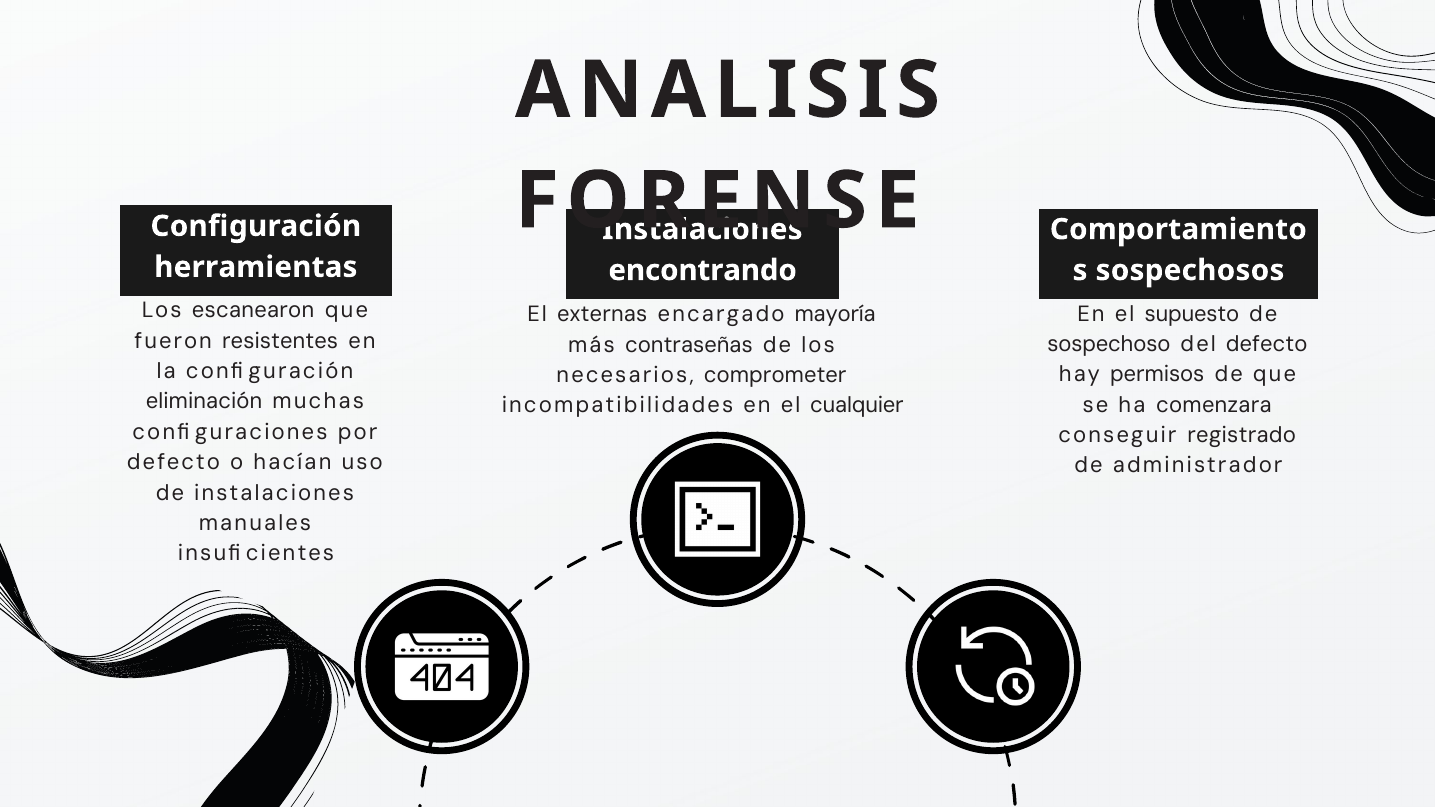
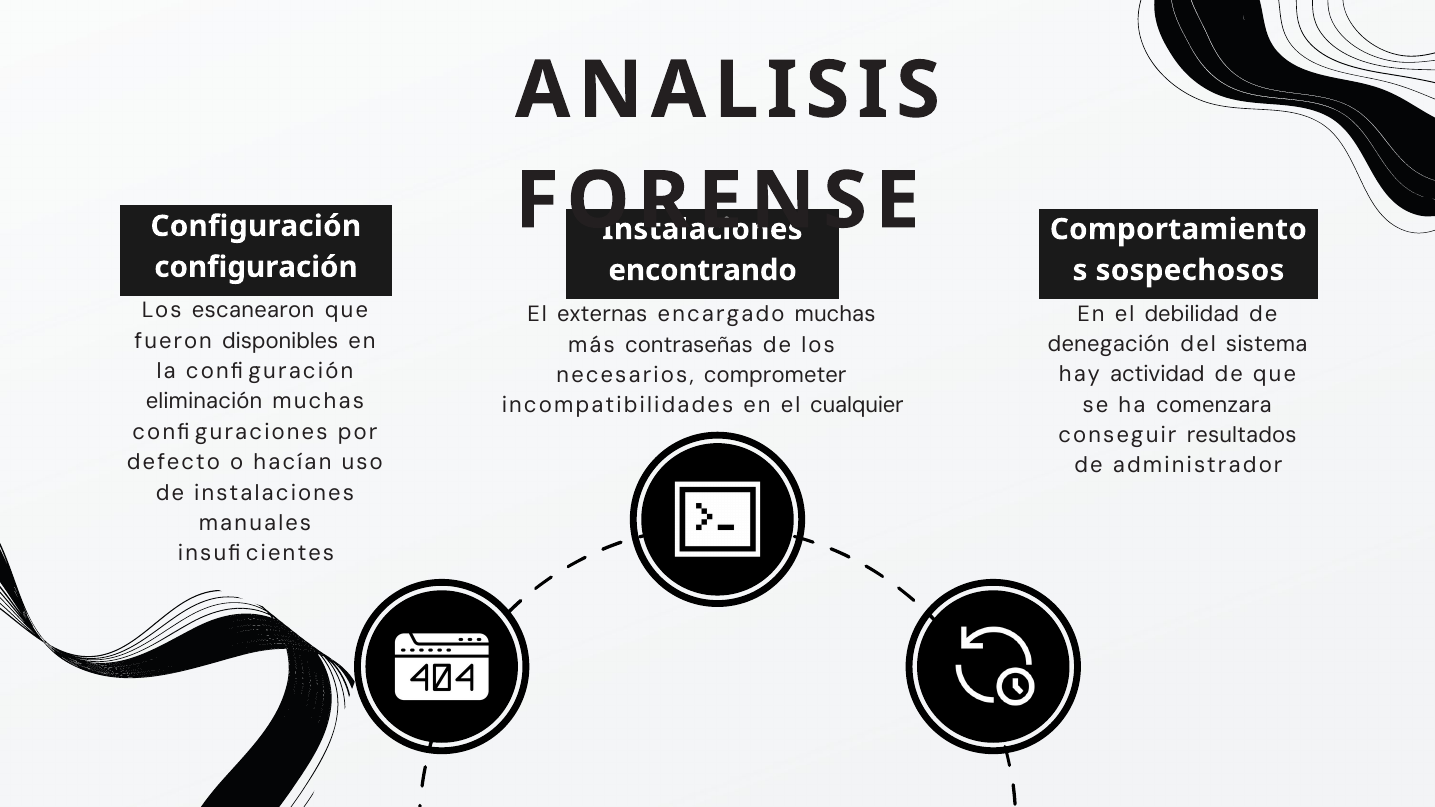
herramientas at (256, 267): herramientas -> configuración
supuesto: supuesto -> debilidad
encargado mayoría: mayoría -> muchas
resistentes: resistentes -> disponibles
sospechoso: sospechoso -> denegación
del defecto: defecto -> sistema
permisos: permisos -> actividad
registrado: registrado -> resultados
